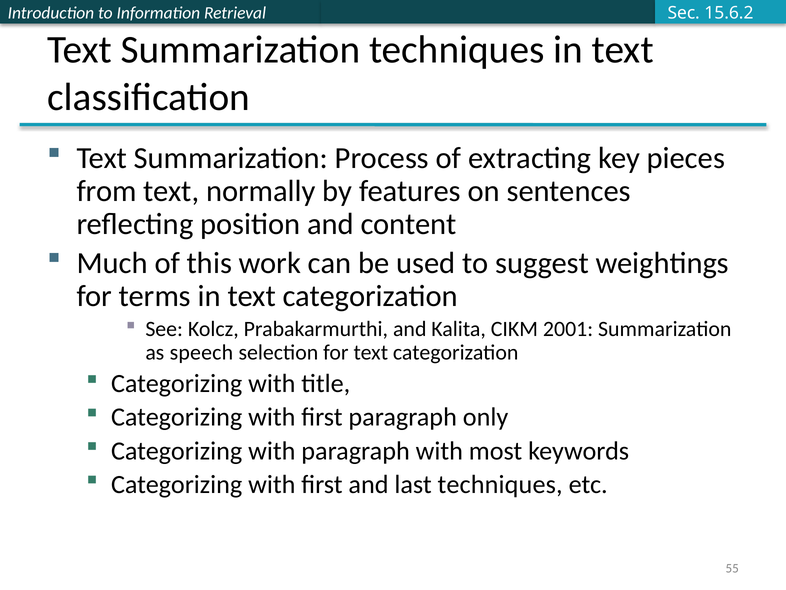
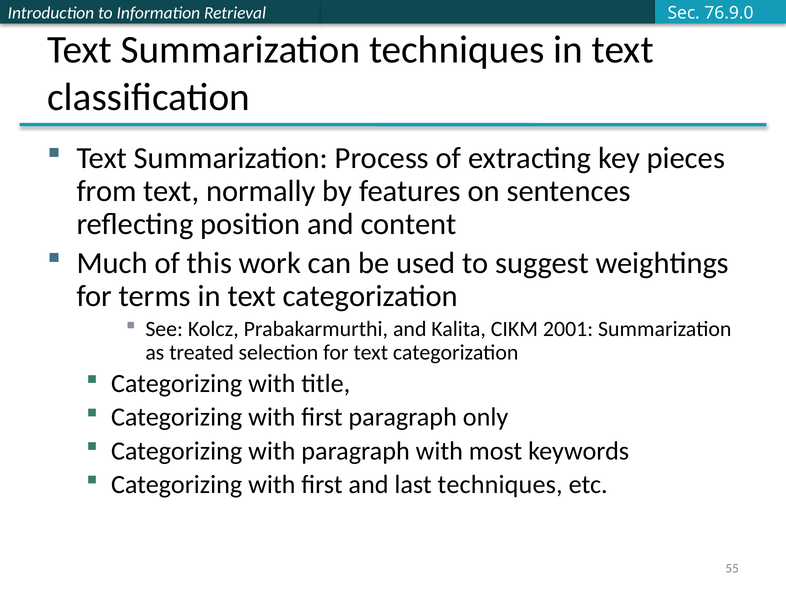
15.6.2: 15.6.2 -> 76.9.0
speech: speech -> treated
